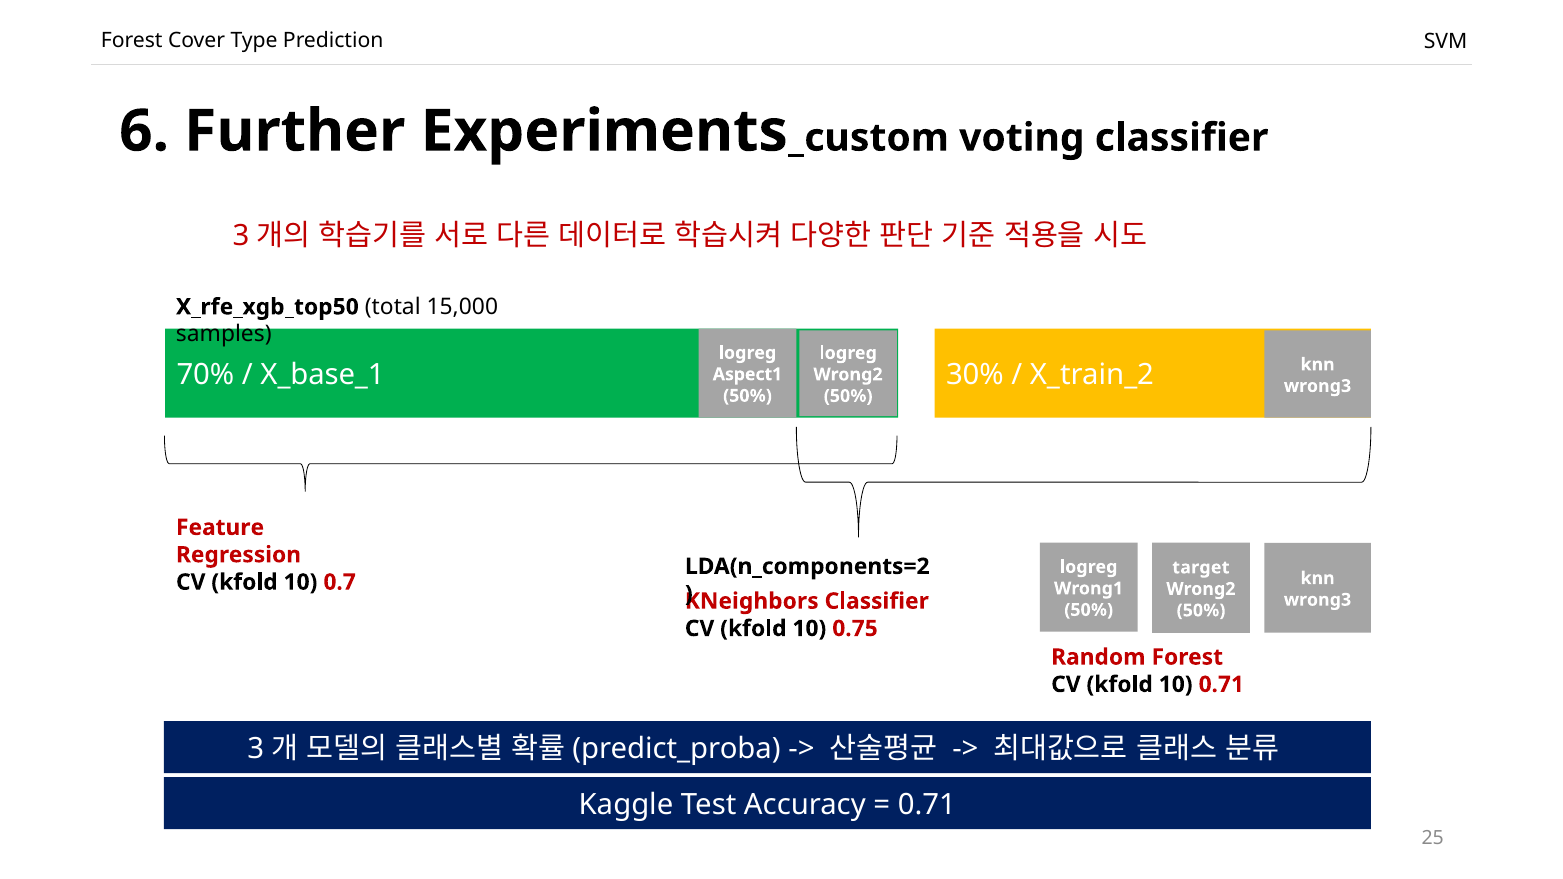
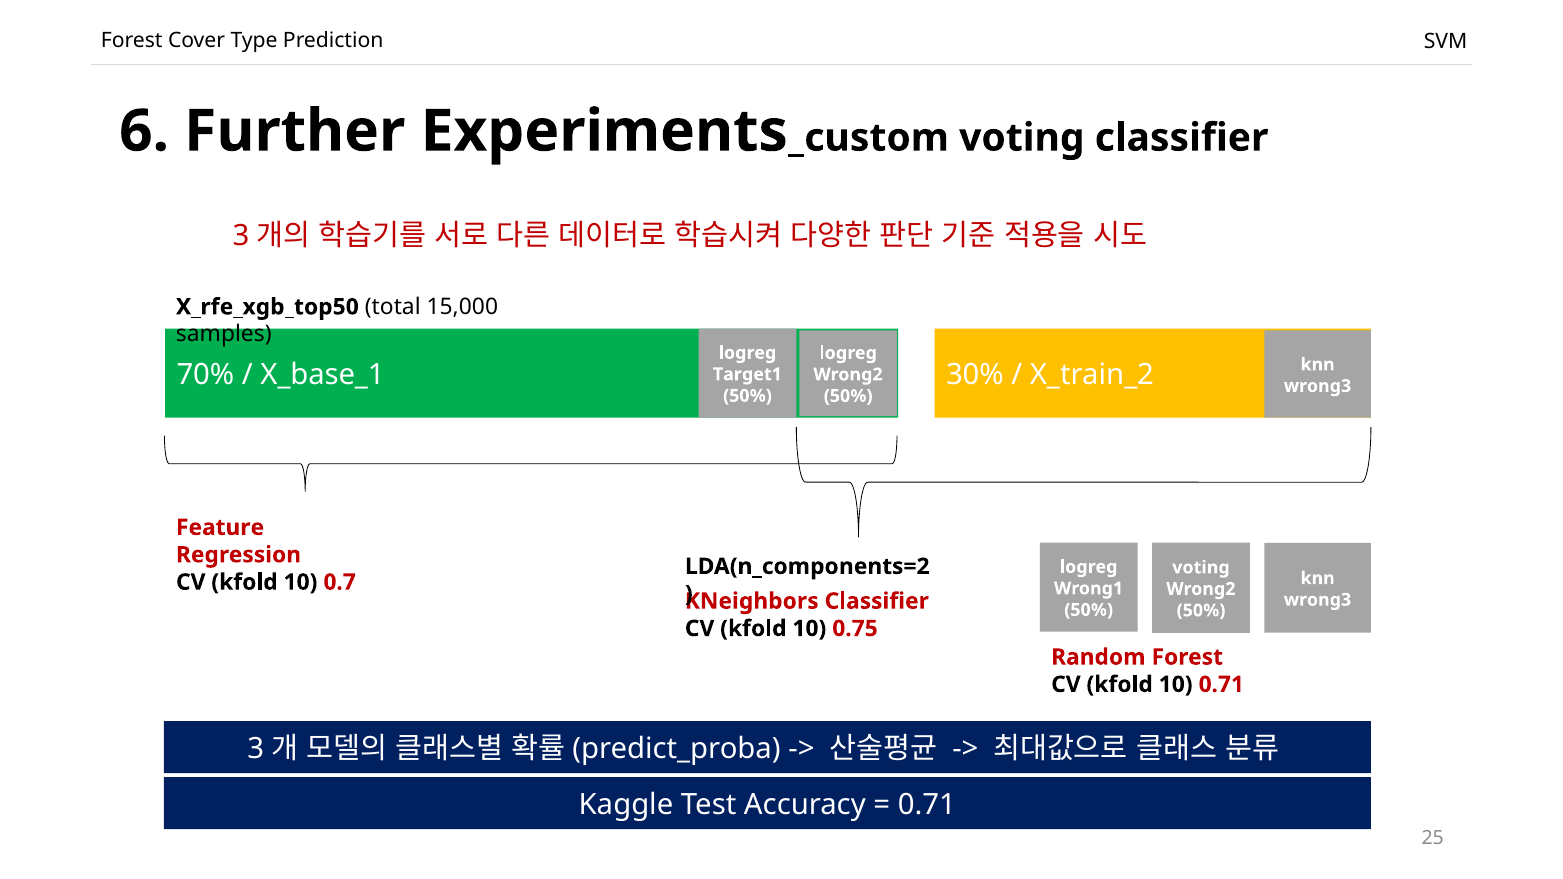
Aspect1: Aspect1 -> Target1
target at (1201, 568): target -> voting
